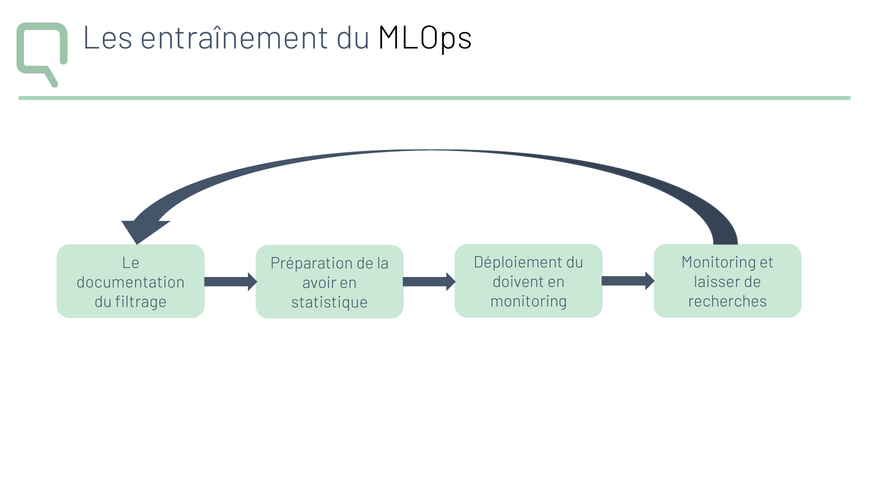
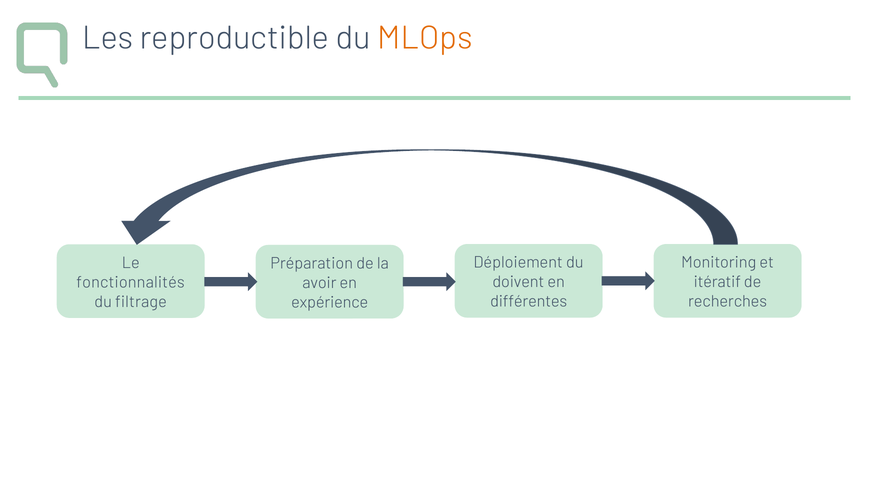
entraînement: entraînement -> reproductible
MLOps colour: black -> orange
laisser: laisser -> itératif
documentation: documentation -> fonctionnalités
monitoring at (529, 301): monitoring -> différentes
statistique: statistique -> expérience
